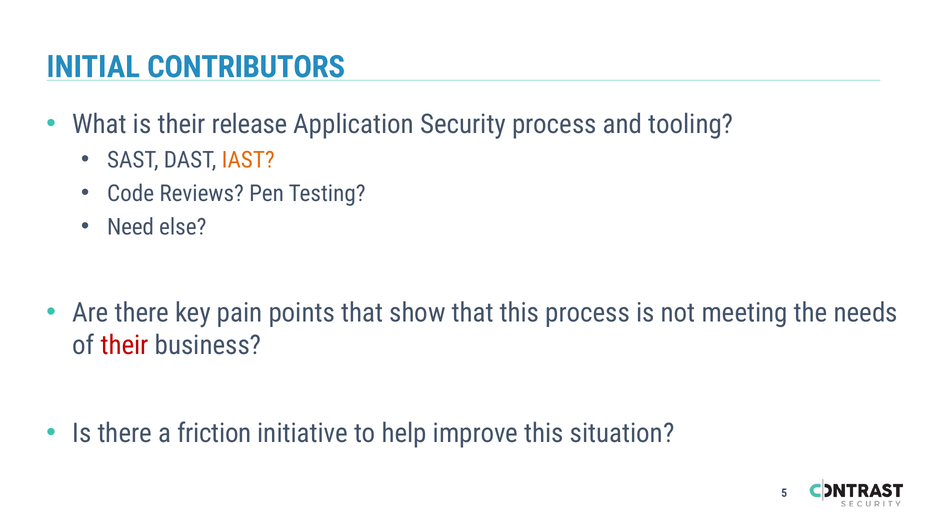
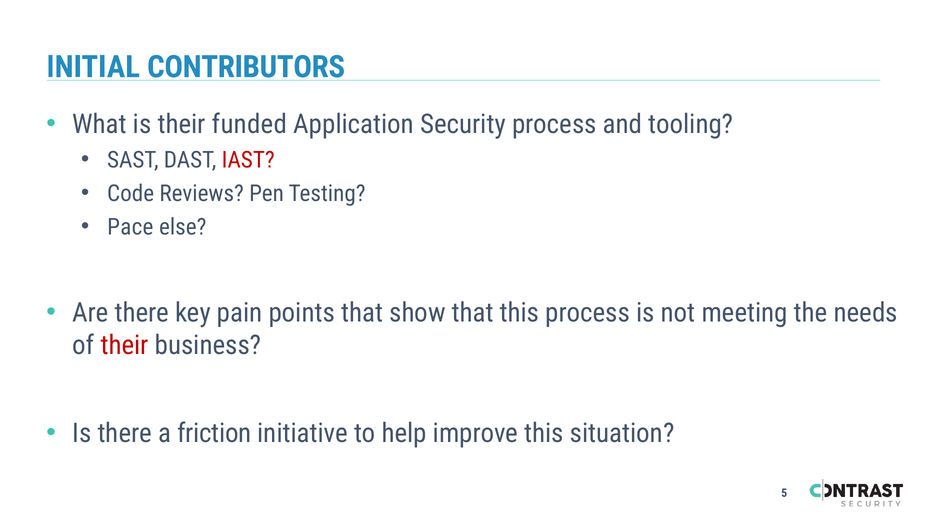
release: release -> funded
IAST colour: orange -> red
Need: Need -> Pace
